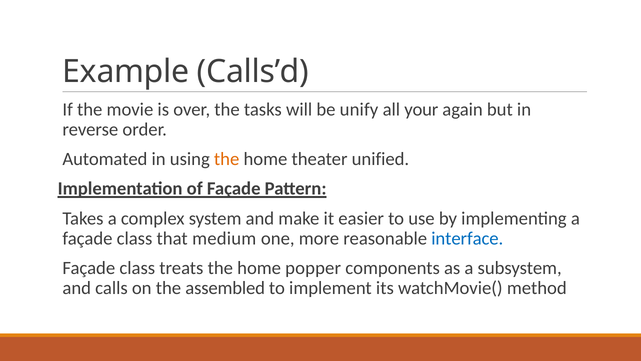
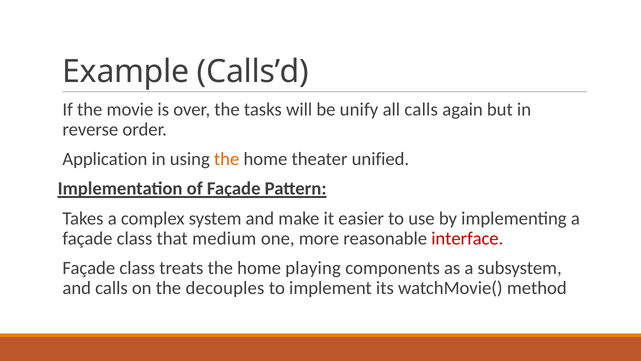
all your: your -> calls
Automated: Automated -> Application
interface colour: blue -> red
popper: popper -> playing
assembled: assembled -> decouples
